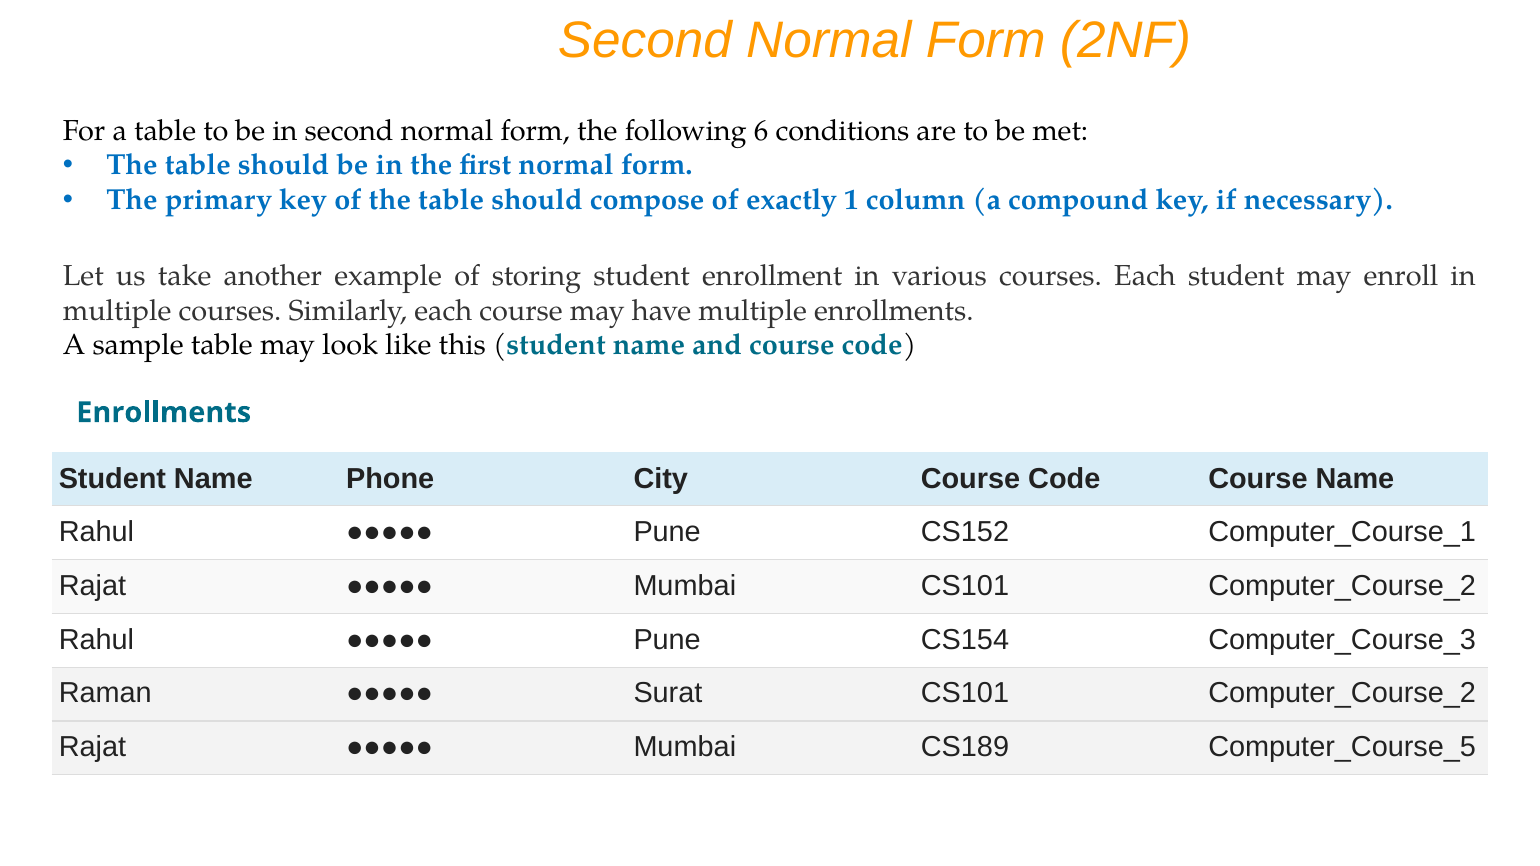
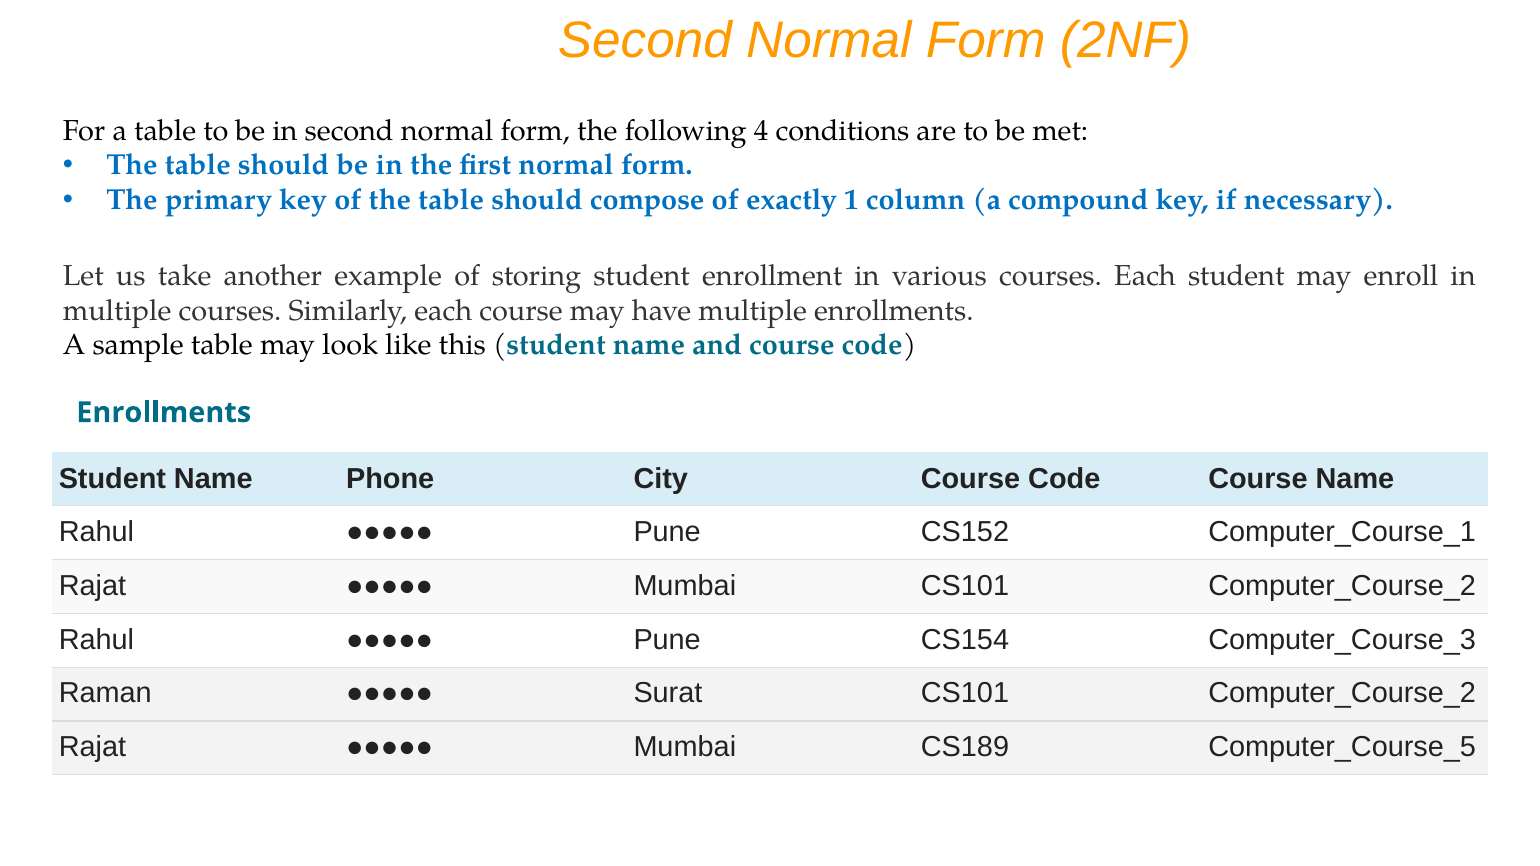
6: 6 -> 4
